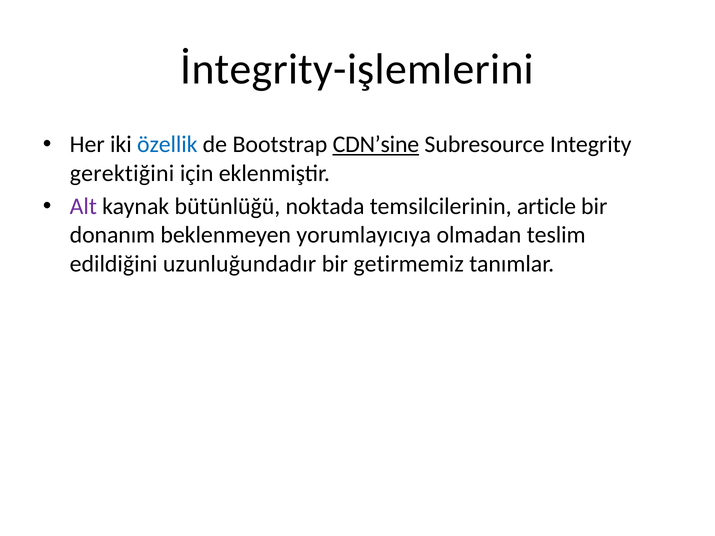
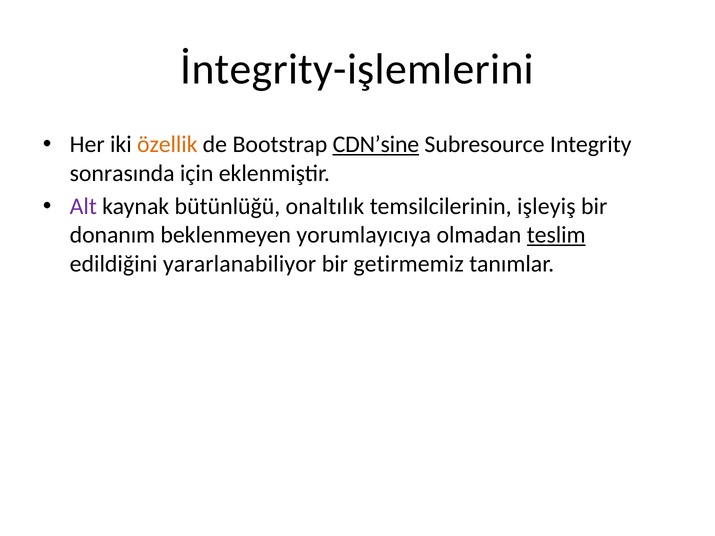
özellik colour: blue -> orange
gerektiğini: gerektiğini -> sonrasında
noktada: noktada -> onaltılık
article: article -> işleyiş
teslim underline: none -> present
uzunluğundadır: uzunluğundadır -> yararlanabiliyor
